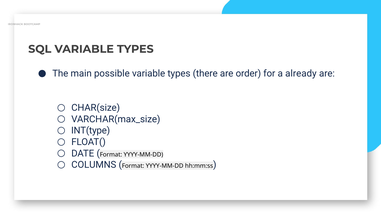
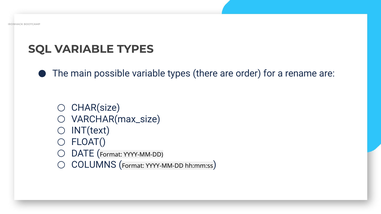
already: already -> rename
INT(type: INT(type -> INT(text
